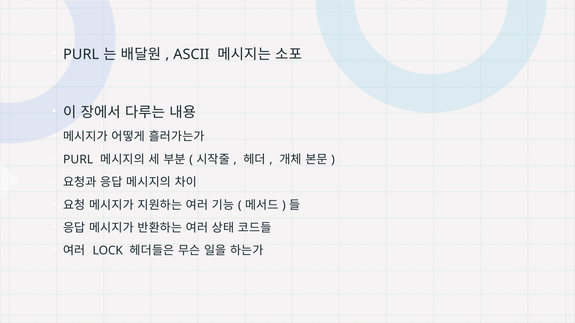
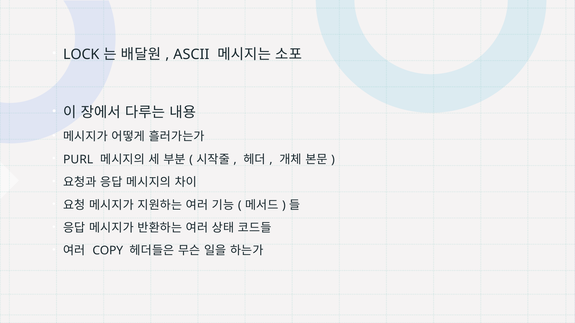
PURL at (81, 54): PURL -> LOCK
LOCK: LOCK -> COPY
